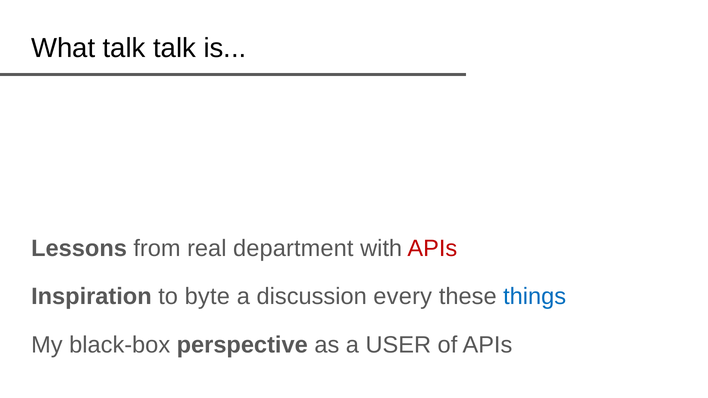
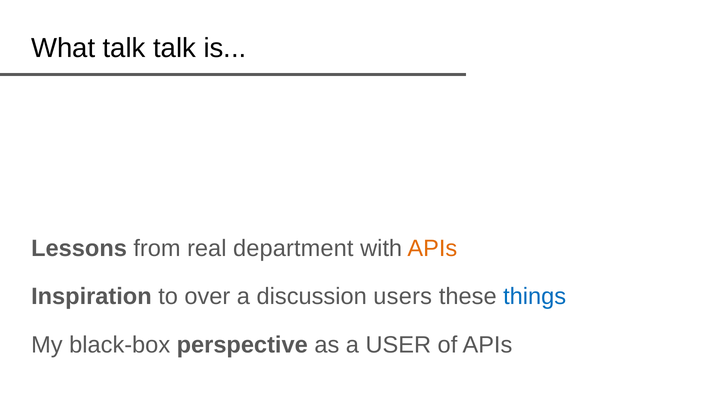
APIs at (432, 249) colour: red -> orange
byte: byte -> over
every: every -> users
